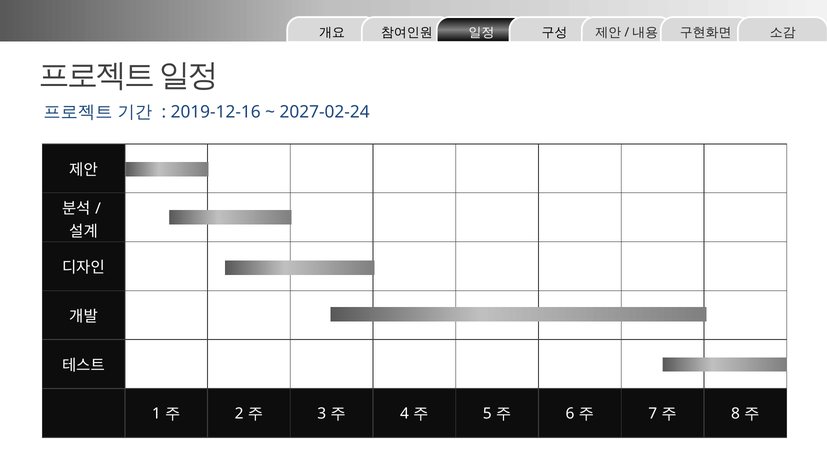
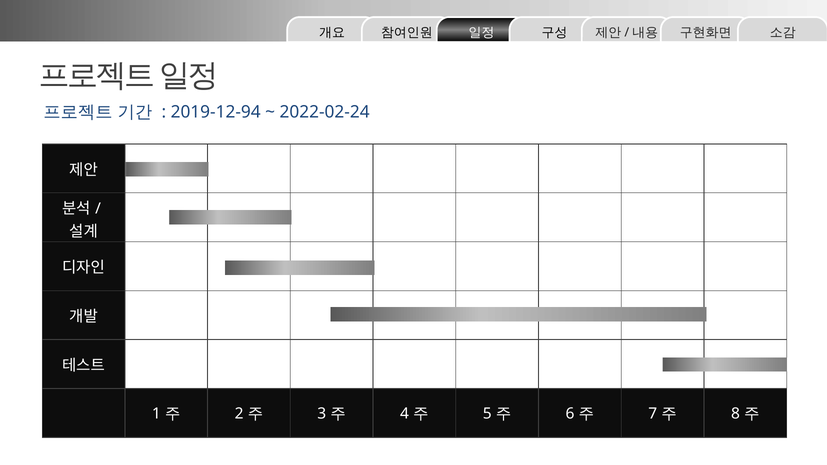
2019-12-16: 2019-12-16 -> 2019-12-94
2027-02-24: 2027-02-24 -> 2022-02-24
